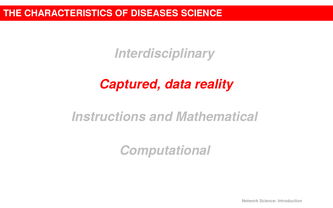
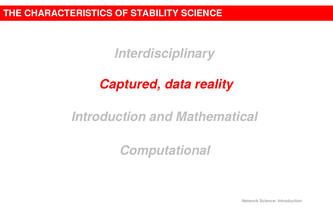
DISEASES: DISEASES -> STABILITY
Instructions at (109, 117): Instructions -> Introduction
